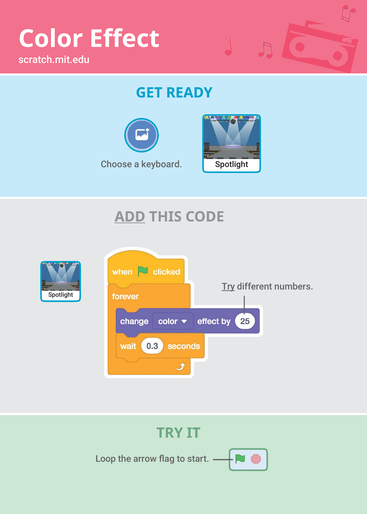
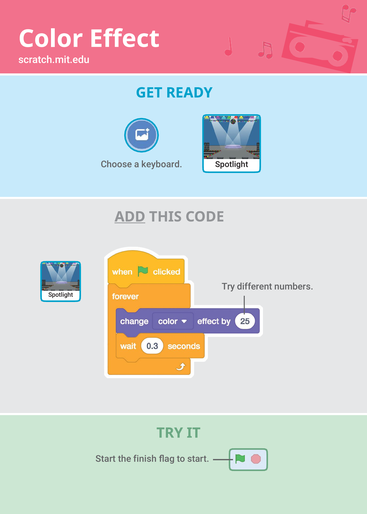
Try at (228, 287) underline: present -> none
Loop at (106, 459): Loop -> Start
arrow: arrow -> finish
